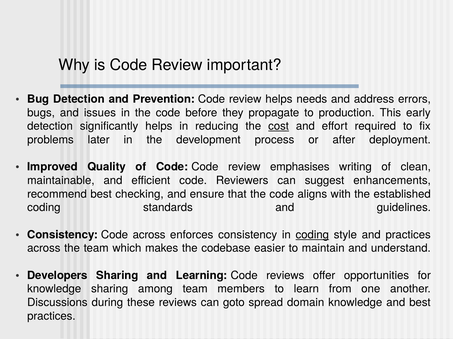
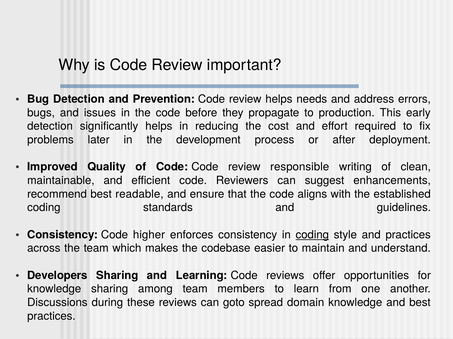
cost underline: present -> none
emphasises: emphasises -> responsible
checking: checking -> readable
Code across: across -> higher
